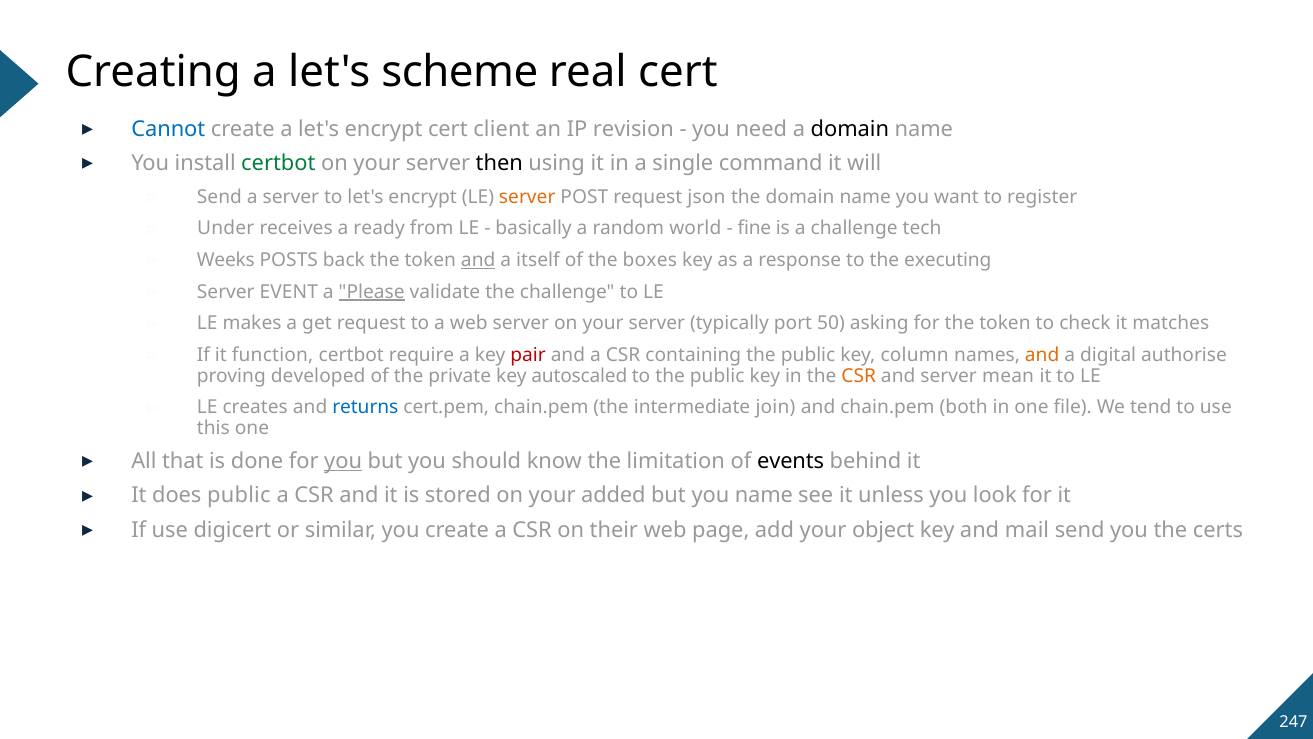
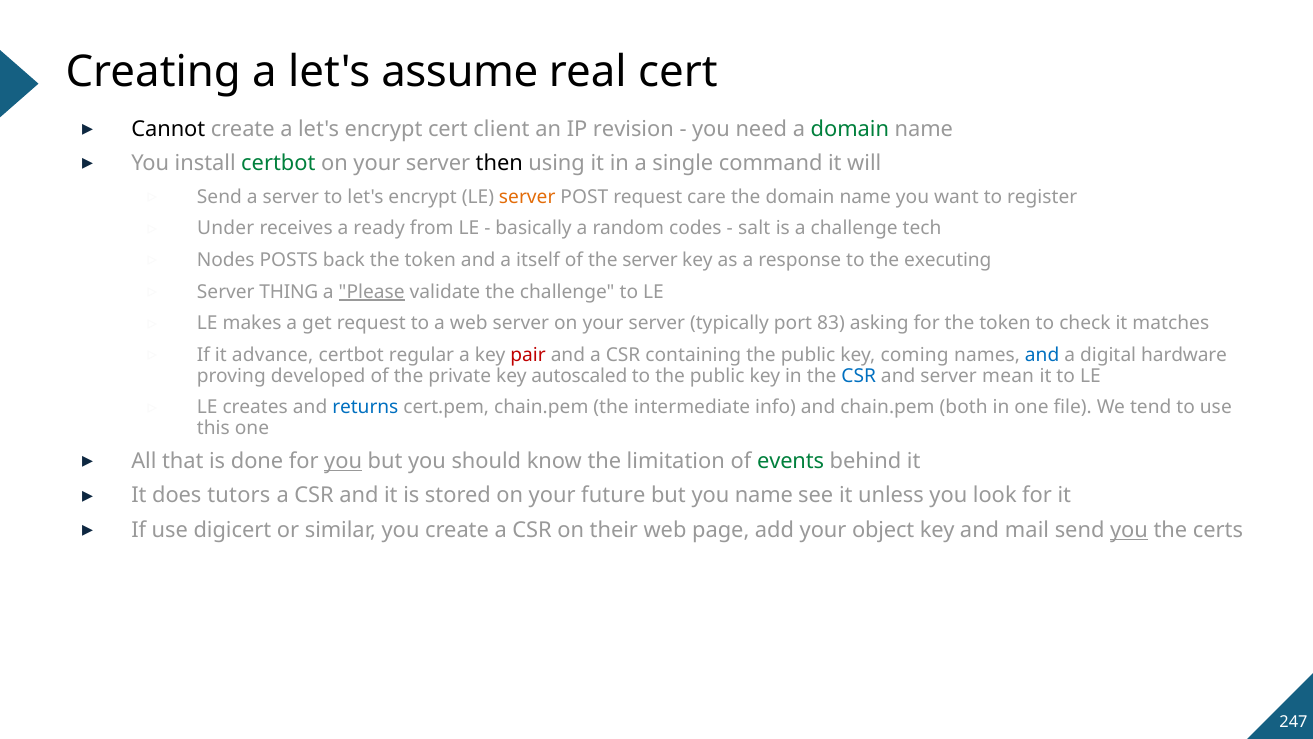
scheme: scheme -> assume
Cannot colour: blue -> black
domain at (850, 129) colour: black -> green
json: json -> care
world: world -> codes
fine: fine -> salt
Weeks: Weeks -> Nodes
and at (478, 260) underline: present -> none
the boxes: boxes -> server
EVENT: EVENT -> THING
50: 50 -> 83
function: function -> advance
require: require -> regular
column: column -> coming
and at (1042, 355) colour: orange -> blue
authorise: authorise -> hardware
CSR at (859, 376) colour: orange -> blue
join: join -> info
events colour: black -> green
does public: public -> tutors
added: added -> future
you at (1129, 530) underline: none -> present
